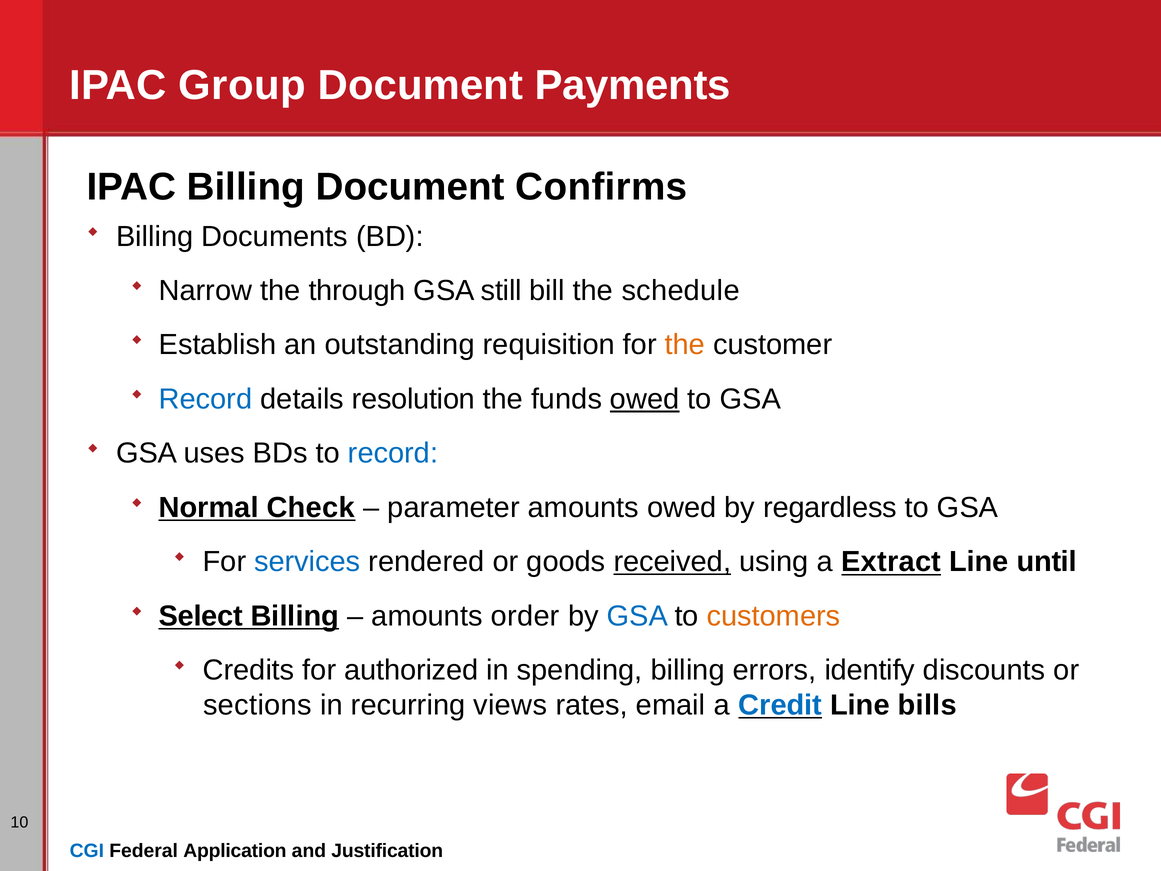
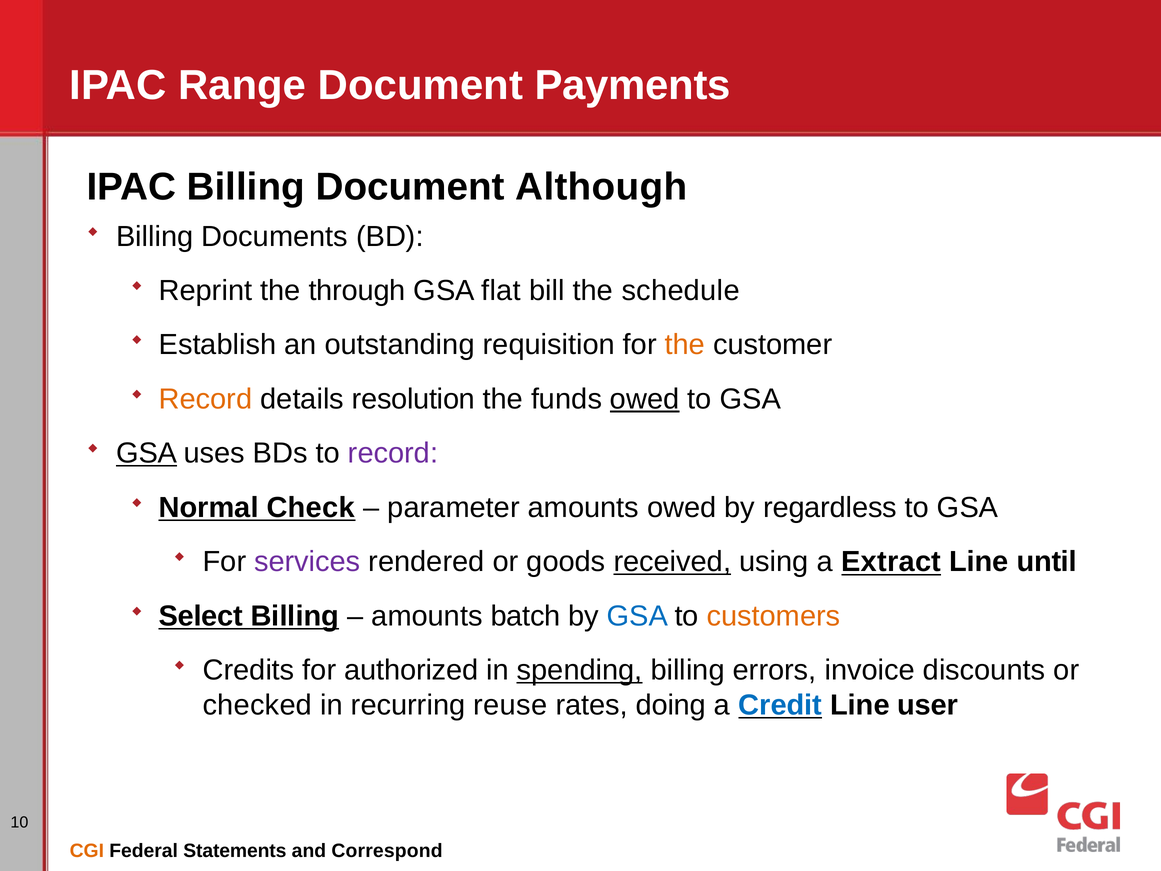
Group: Group -> Range
Confirms: Confirms -> Although
Narrow: Narrow -> Reprint
still: still -> flat
Record at (205, 399) colour: blue -> orange
GSA at (147, 453) underline: none -> present
record at (393, 453) colour: blue -> purple
services colour: blue -> purple
order: order -> batch
spending underline: none -> present
identify: identify -> invoice
sections: sections -> checked
views: views -> reuse
email: email -> doing
bills: bills -> user
CGI colour: blue -> orange
Application: Application -> Statements
Justification: Justification -> Correspond
